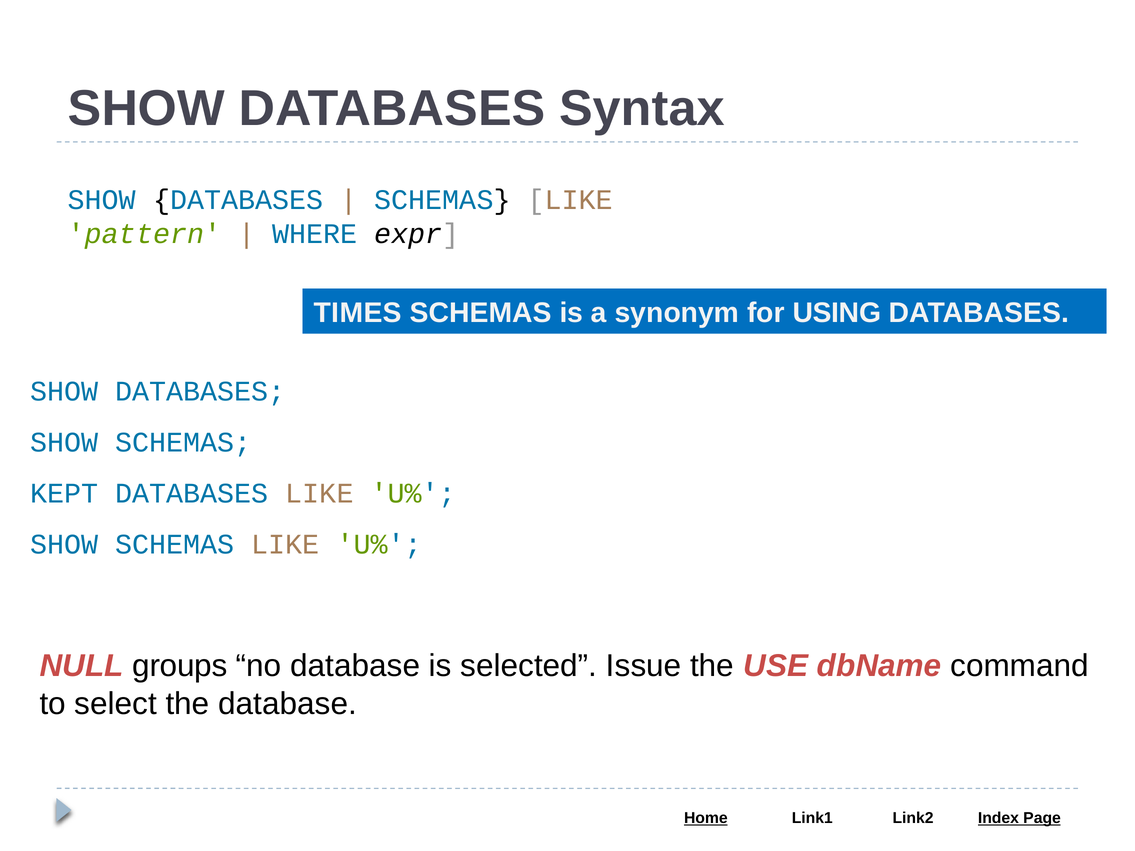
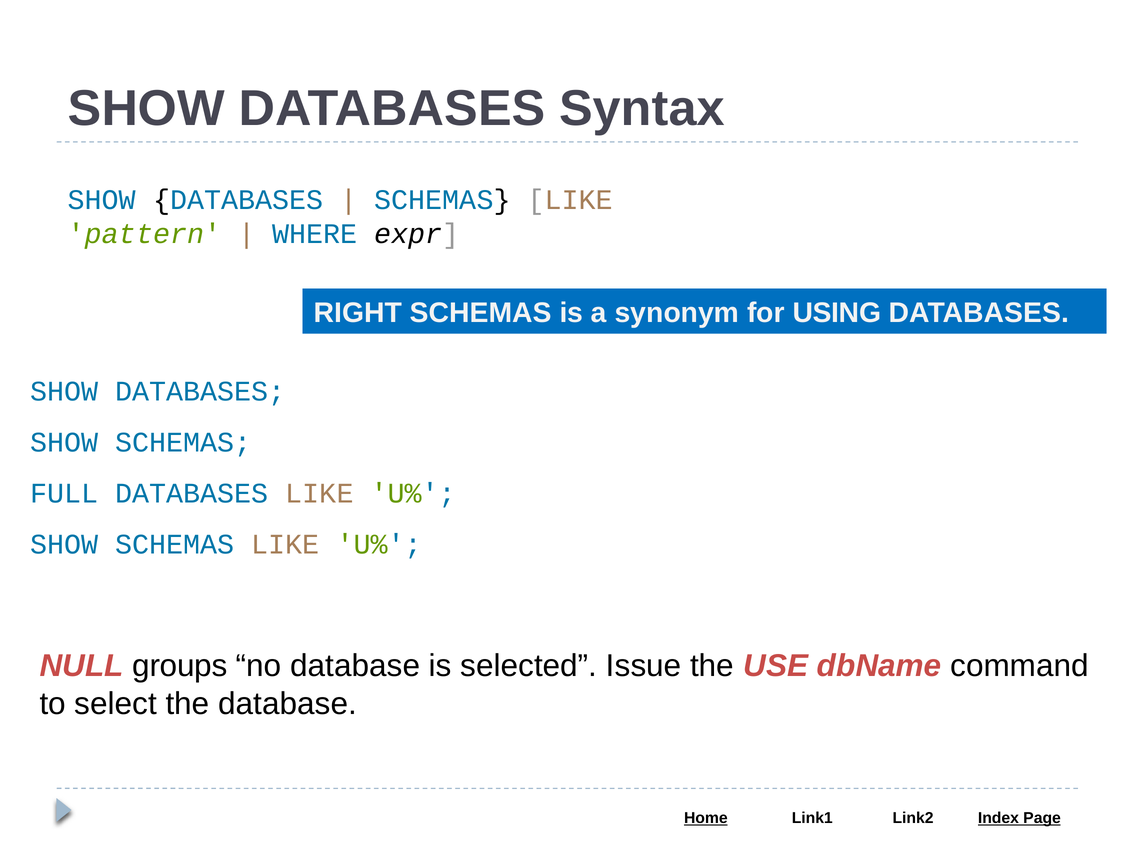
TIMES: TIMES -> RIGHT
KEPT: KEPT -> FULL
